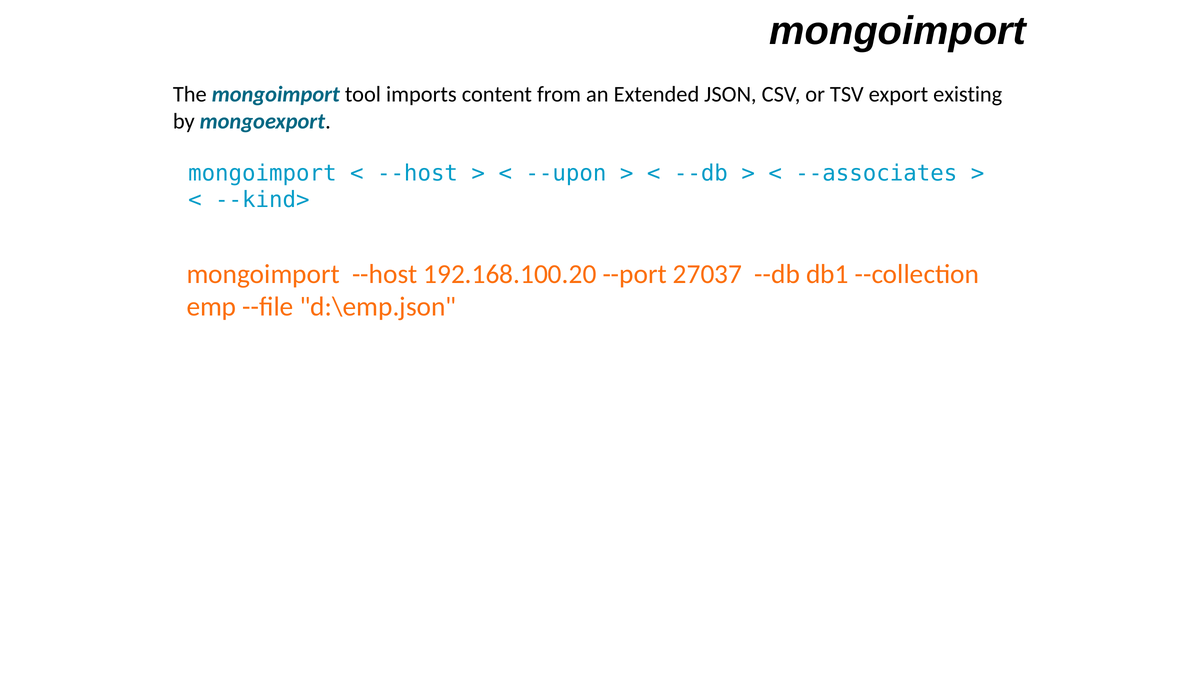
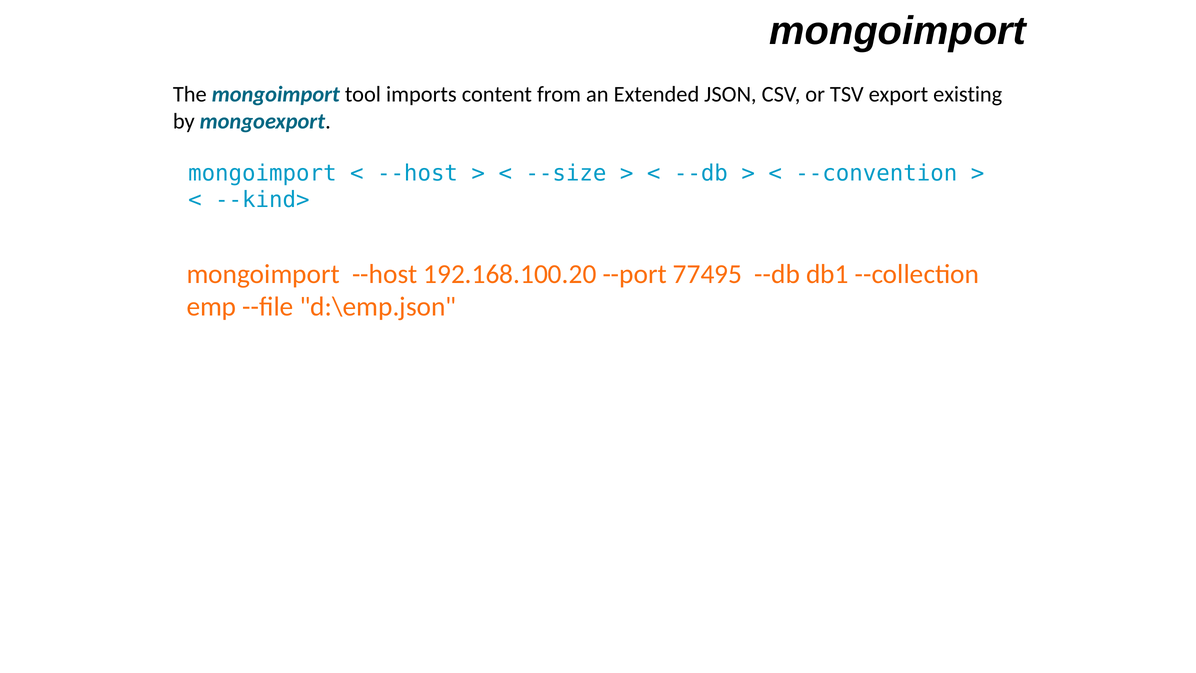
--upon: --upon -> --size
--associates: --associates -> --convention
27037: 27037 -> 77495
